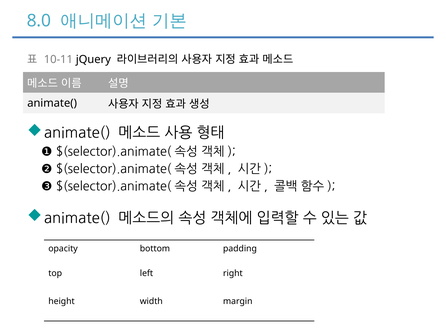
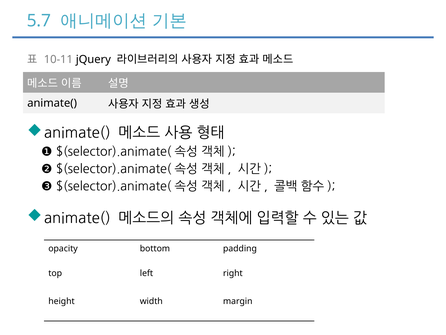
8.0: 8.0 -> 5.7
